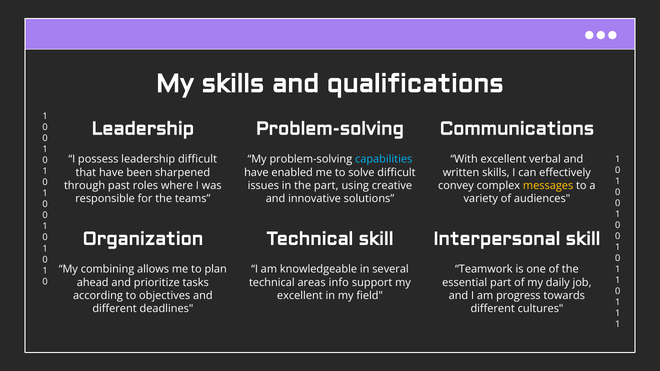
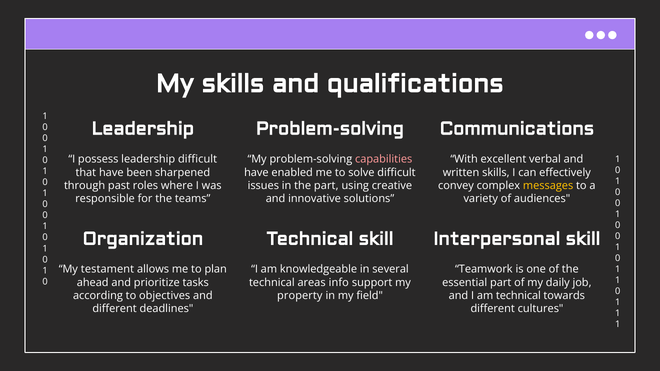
capabilities colour: light blue -> pink
combining: combining -> testament
excellent at (300, 296): excellent -> property
am progress: progress -> technical
